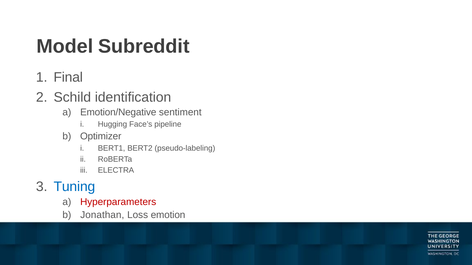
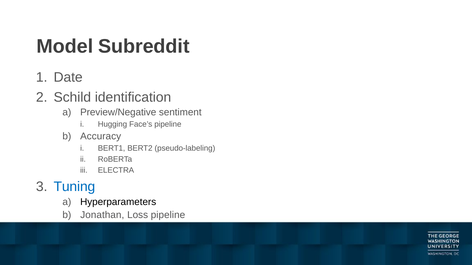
Final: Final -> Date
Emotion/Negative: Emotion/Negative -> Preview/Negative
Optimizer: Optimizer -> Accuracy
Hyperparameters colour: red -> black
Loss emotion: emotion -> pipeline
